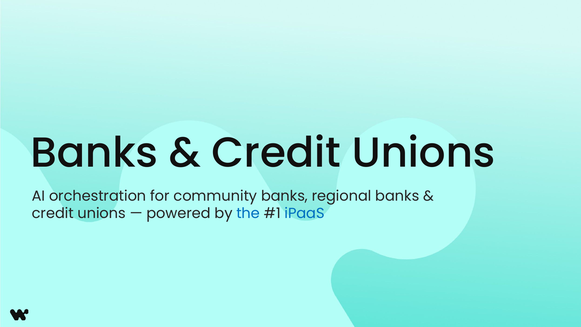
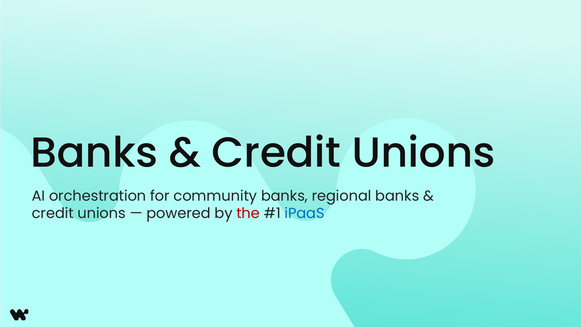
the colour: blue -> red
